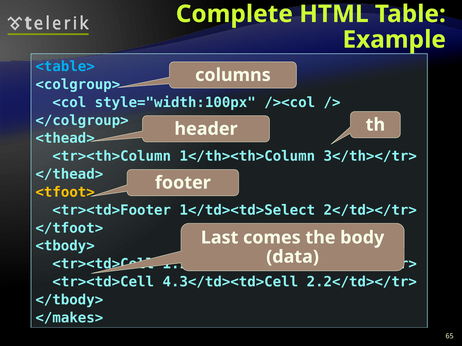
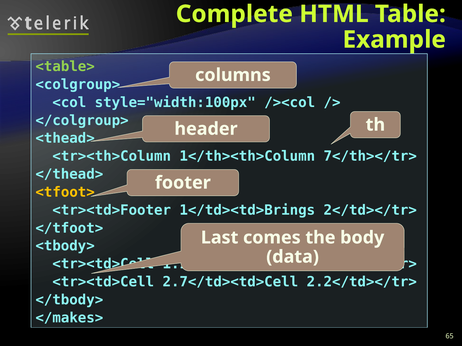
<table> colour: light blue -> light green
3</th></tr>: 3</th></tr> -> 7</th></tr>
1</td><td>Select: 1</td><td>Select -> 1</td><td>Brings
4.3</td><td>Cell: 4.3</td><td>Cell -> 2.7</td><td>Cell
